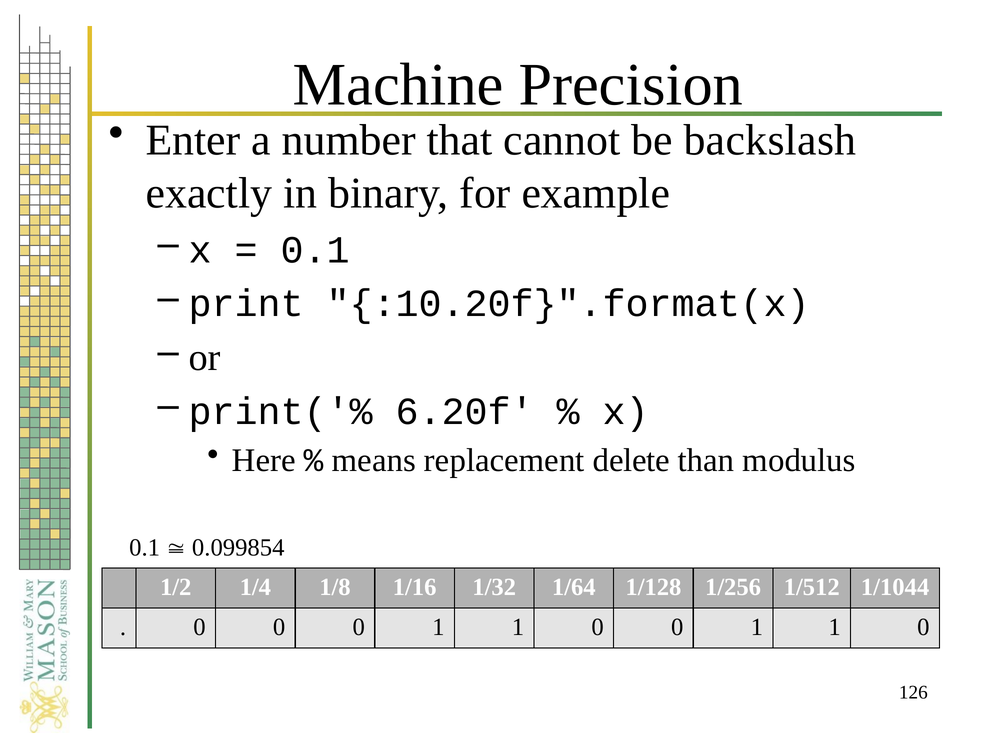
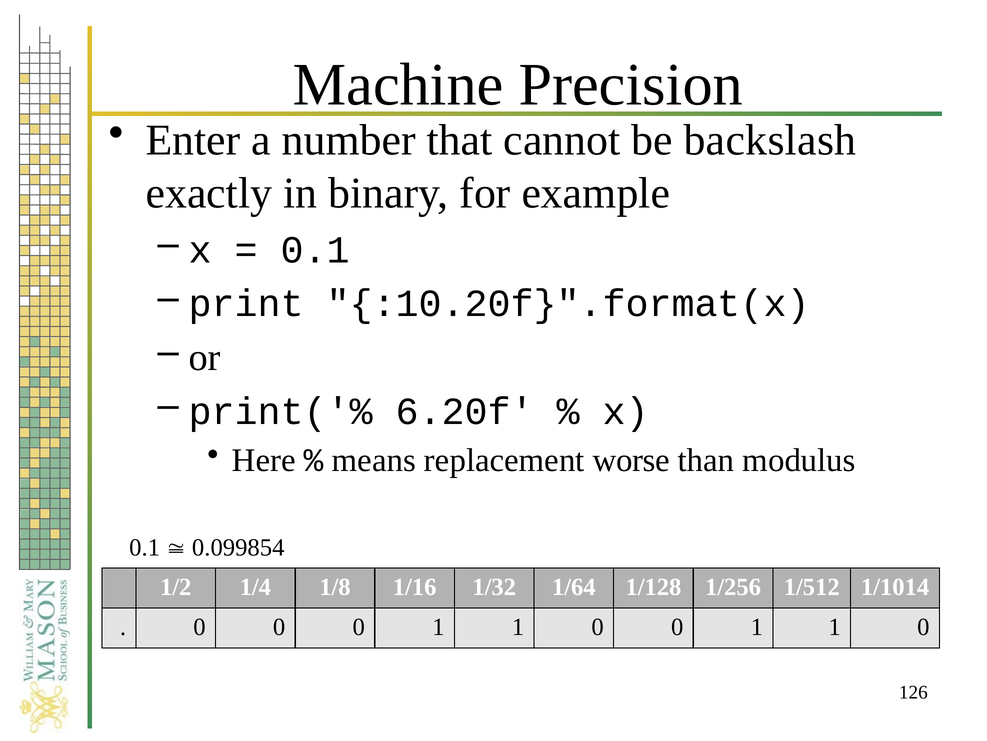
delete: delete -> worse
1/1044: 1/1044 -> 1/1014
